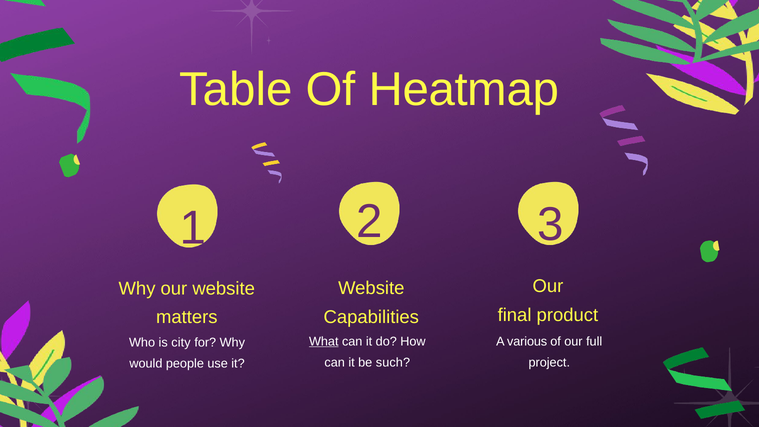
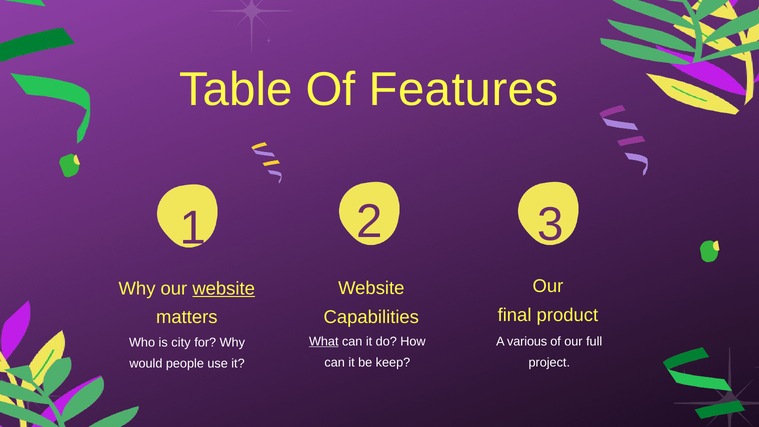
Heatmap: Heatmap -> Features
website at (224, 288) underline: none -> present
such: such -> keep
